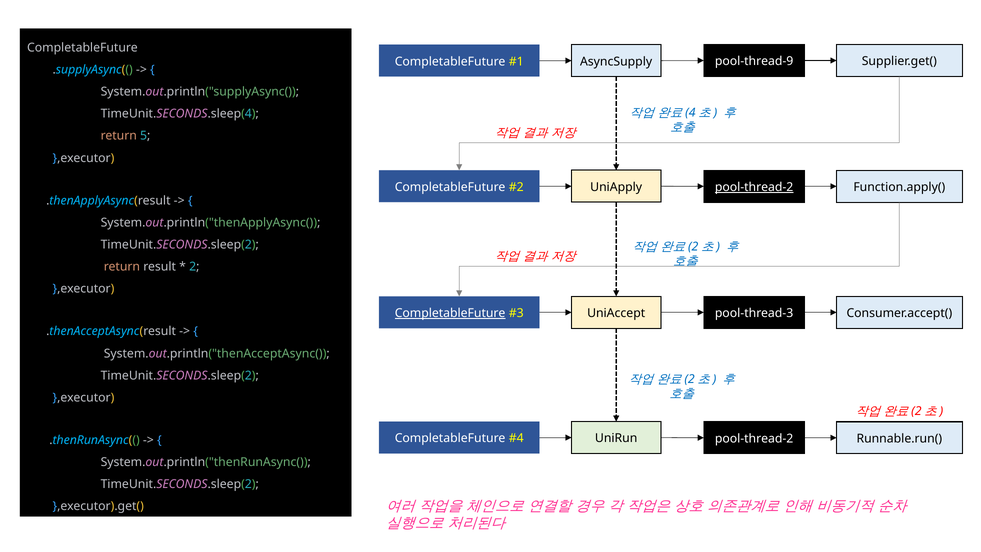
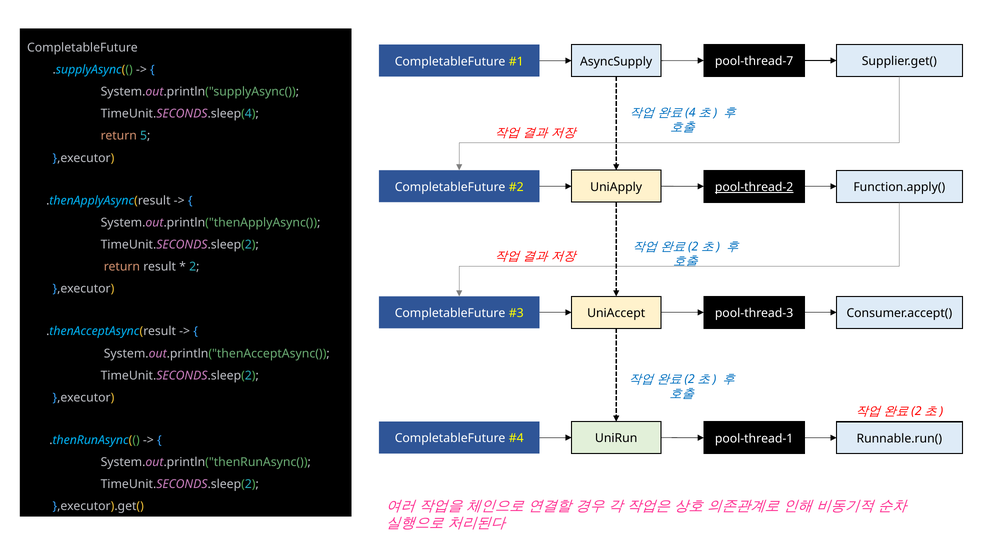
pool-thread-9: pool-thread-9 -> pool-thread-7
CompletableFuture at (450, 313) underline: present -> none
pool-thread-2 at (754, 438): pool-thread-2 -> pool-thread-1
